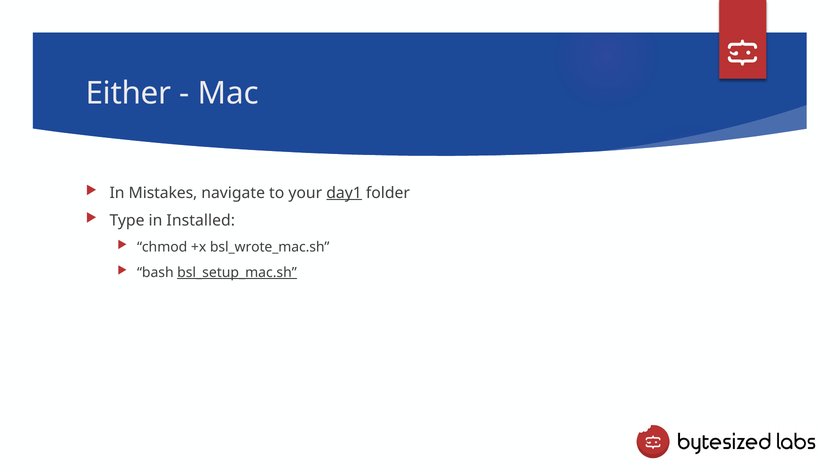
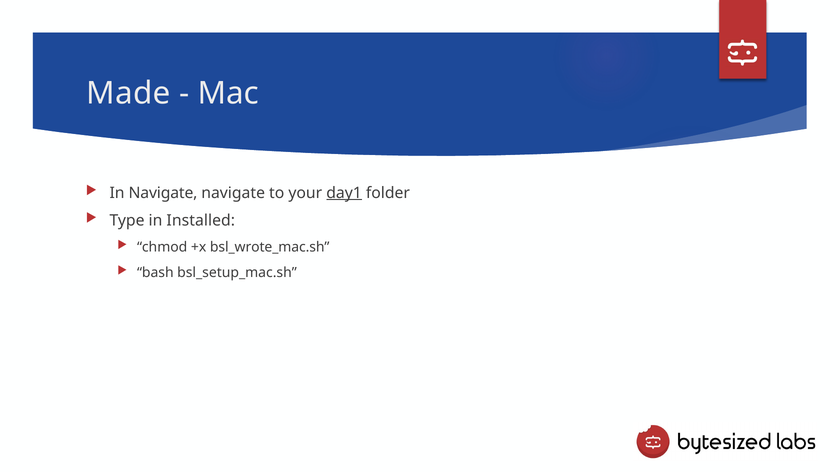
Either: Either -> Made
In Mistakes: Mistakes -> Navigate
bsl_setup_mac.sh underline: present -> none
